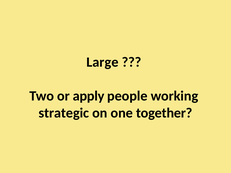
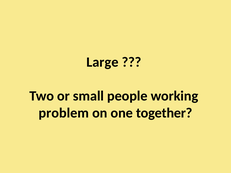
apply: apply -> small
strategic: strategic -> problem
